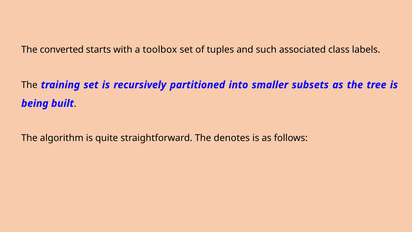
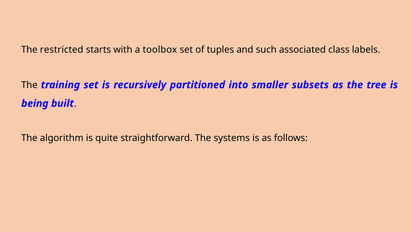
converted: converted -> restricted
denotes: denotes -> systems
